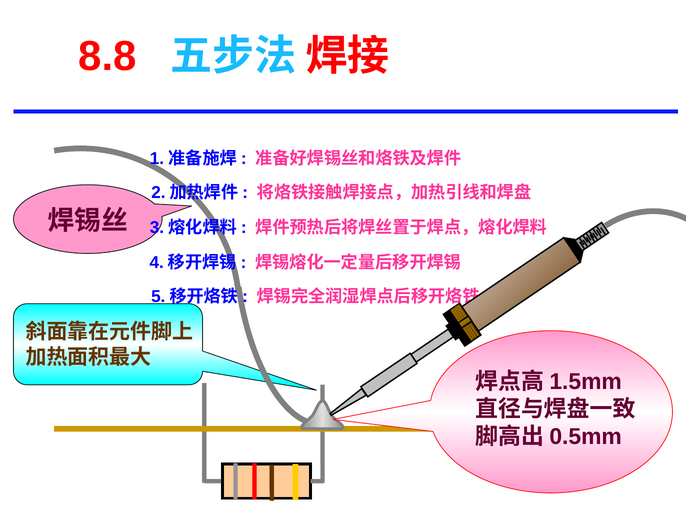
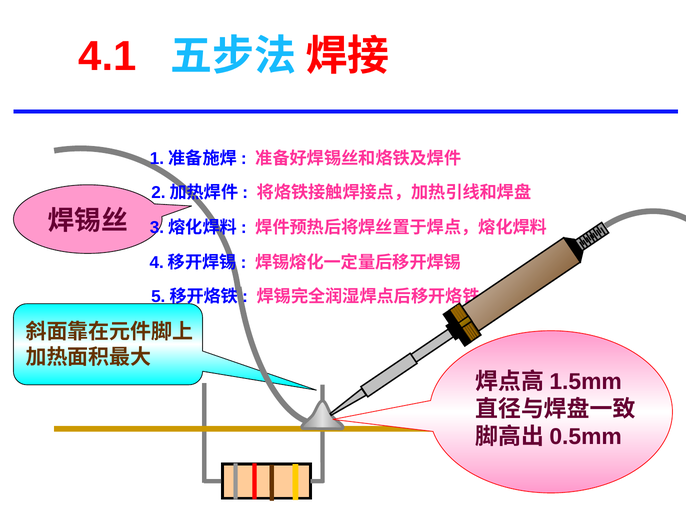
8.8: 8.8 -> 4.1
